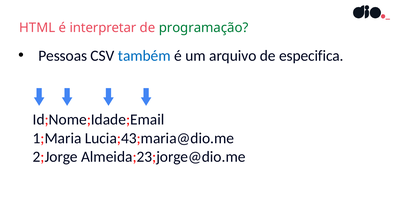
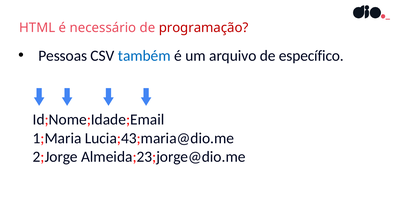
interpretar: interpretar -> necessário
programação colour: green -> red
especifica: especifica -> específico
